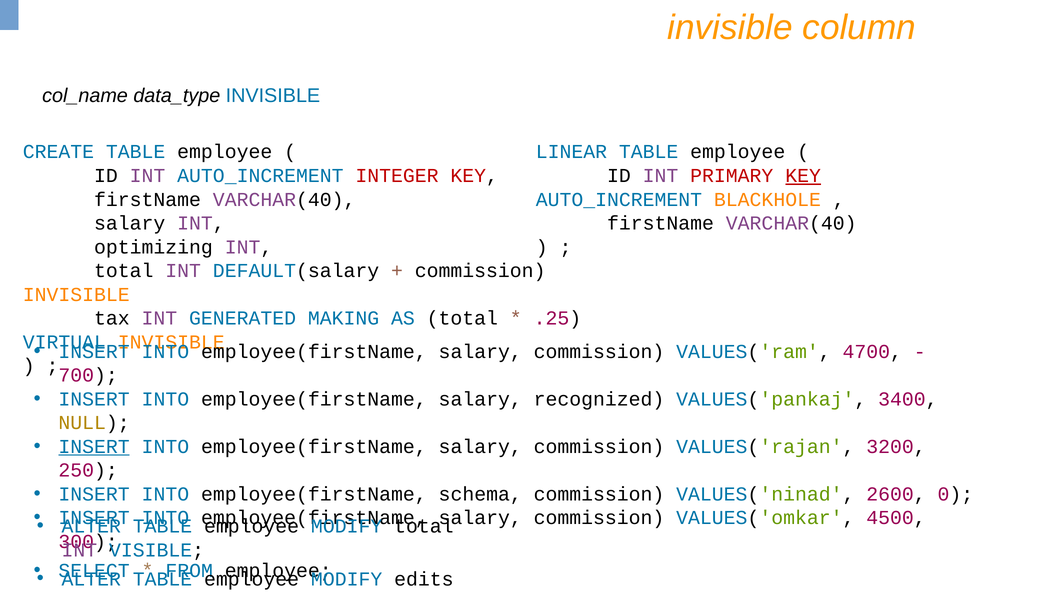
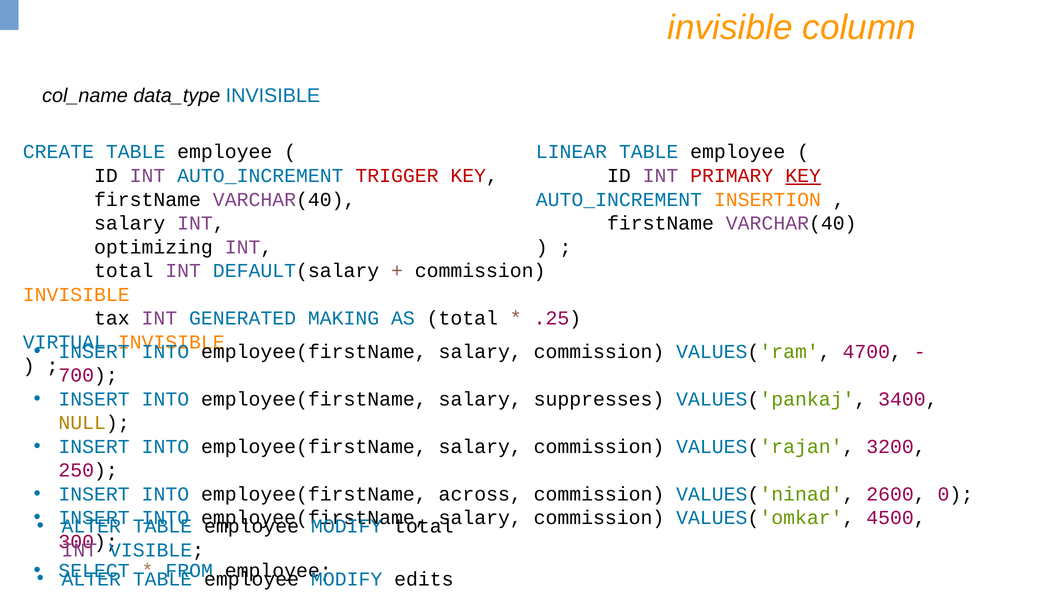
INTEGER: INTEGER -> TRIGGER
BLACKHOLE: BLACKHOLE -> INSERTION
recognized: recognized -> suppresses
INSERT at (94, 447) underline: present -> none
schema: schema -> across
